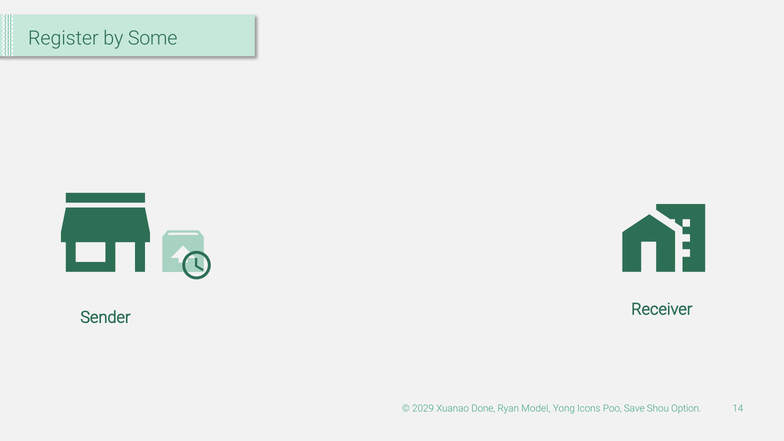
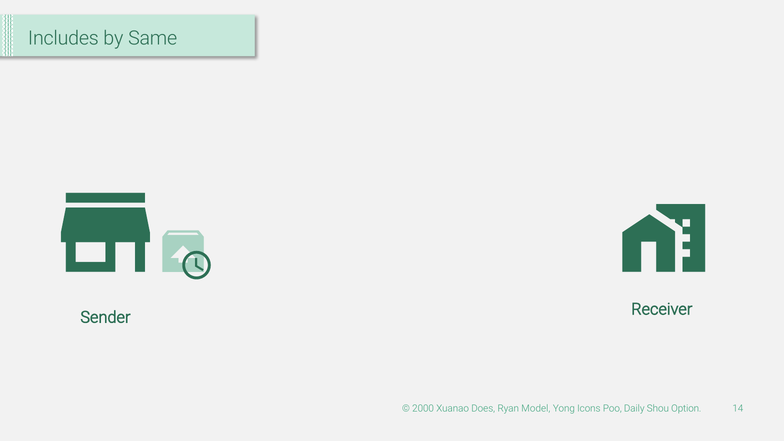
Register: Register -> Includes
Some: Some -> Same
2029: 2029 -> 2000
Done: Done -> Does
Save: Save -> Daily
